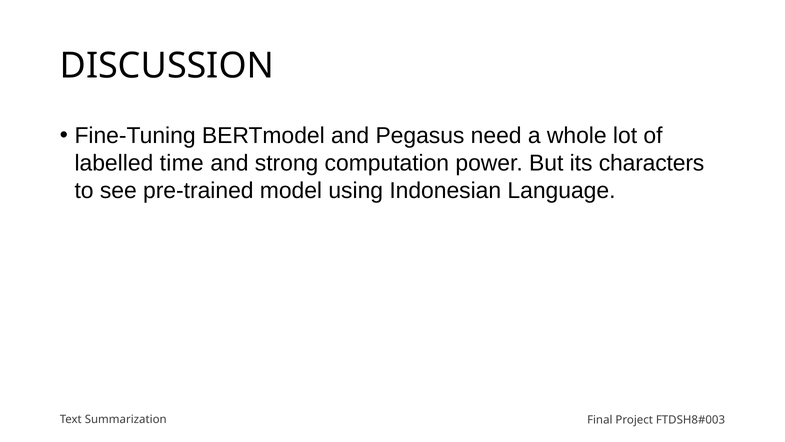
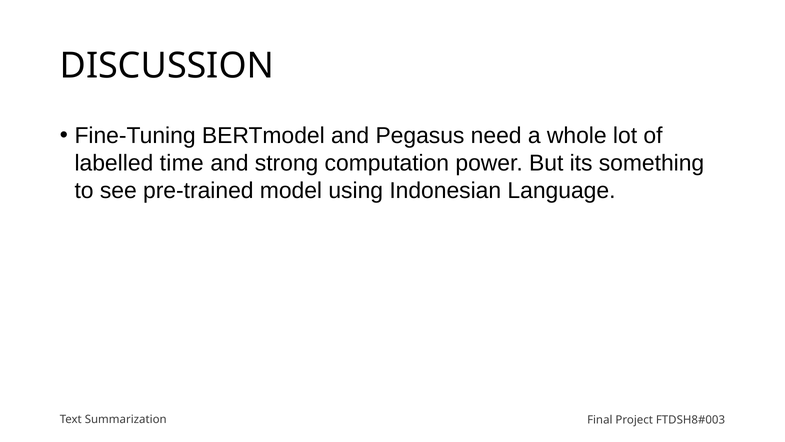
characters: characters -> something
